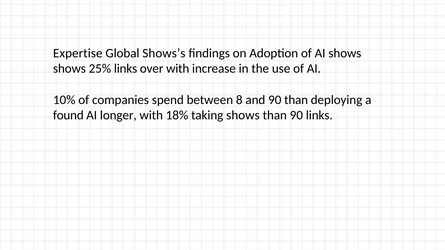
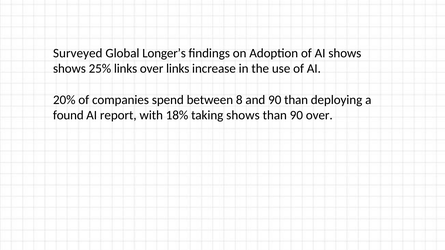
Expertise: Expertise -> Surveyed
Shows’s: Shows’s -> Longer’s
over with: with -> links
10%: 10% -> 20%
longer: longer -> report
90 links: links -> over
